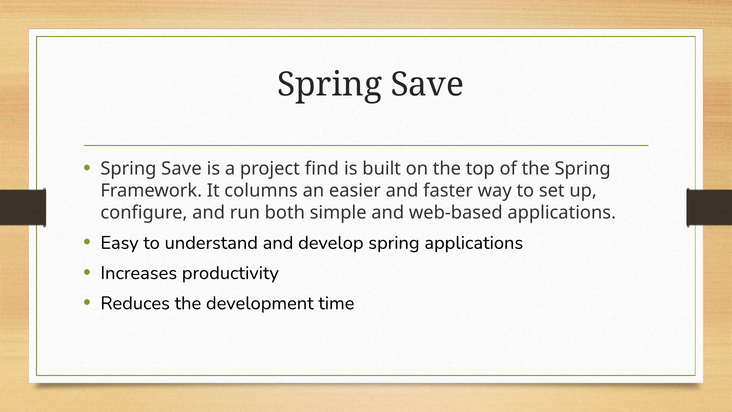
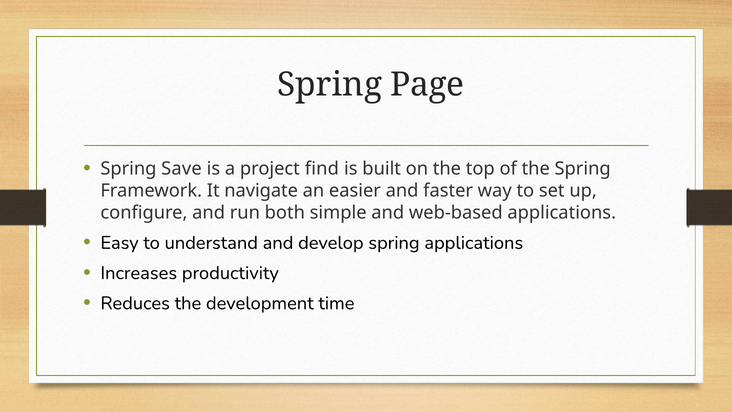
Save at (427, 85): Save -> Page
columns: columns -> navigate
